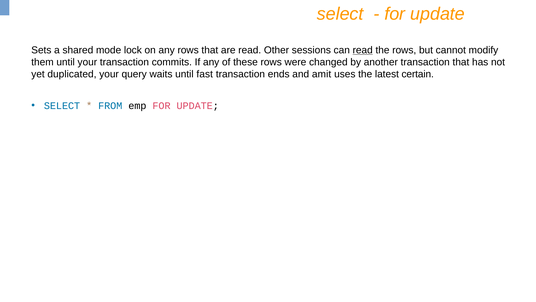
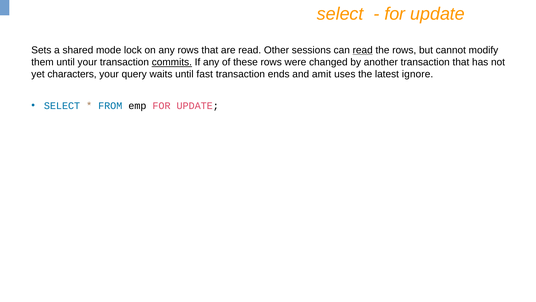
commits underline: none -> present
duplicated: duplicated -> characters
certain: certain -> ignore
